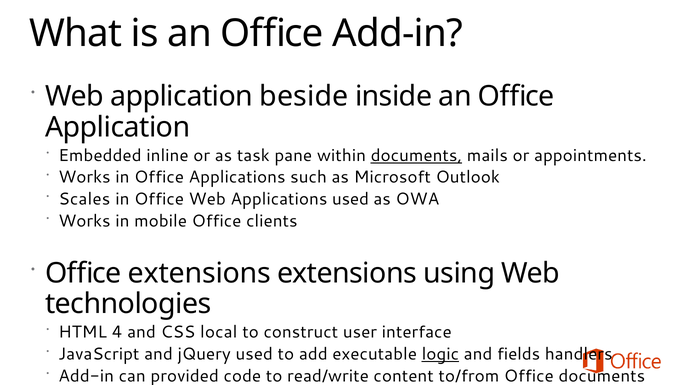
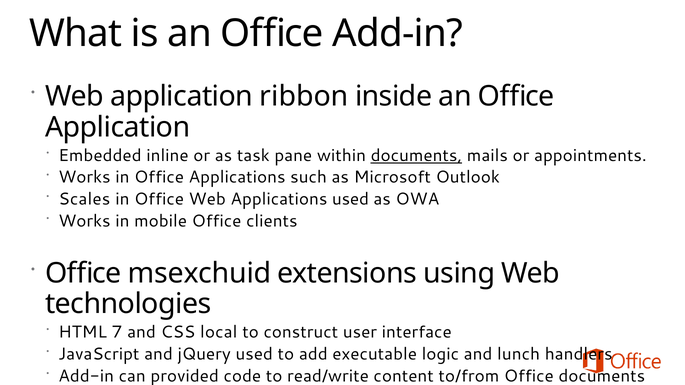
beside: beside -> ribbon
Office extensions: extensions -> msexchuid
4: 4 -> 7
logic underline: present -> none
fields: fields -> lunch
